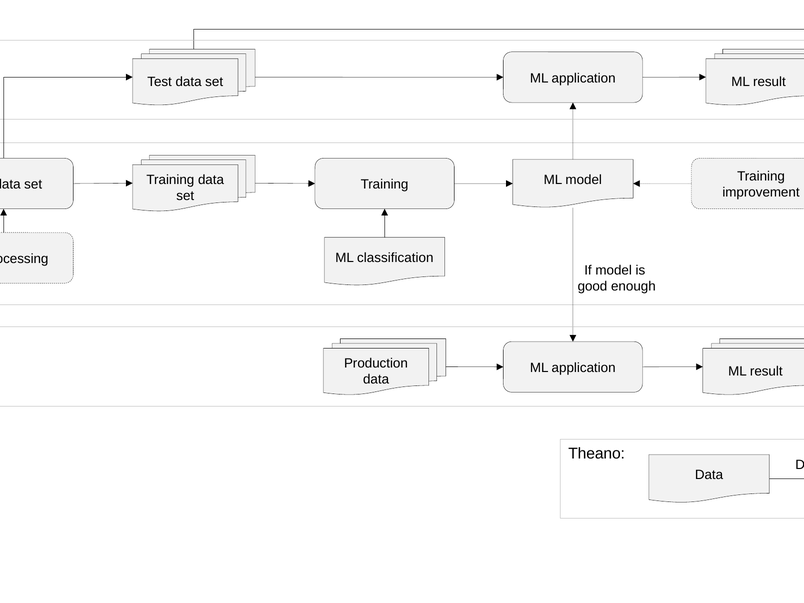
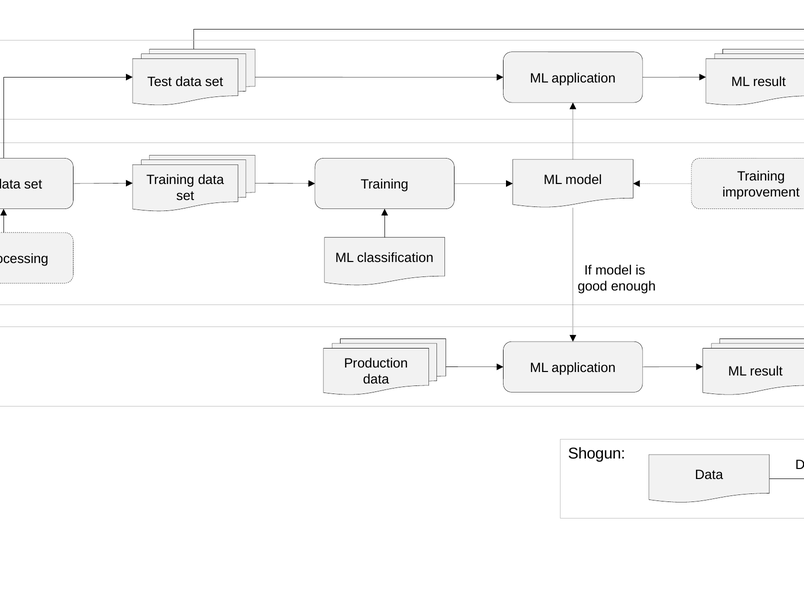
Theano: Theano -> Shogun
